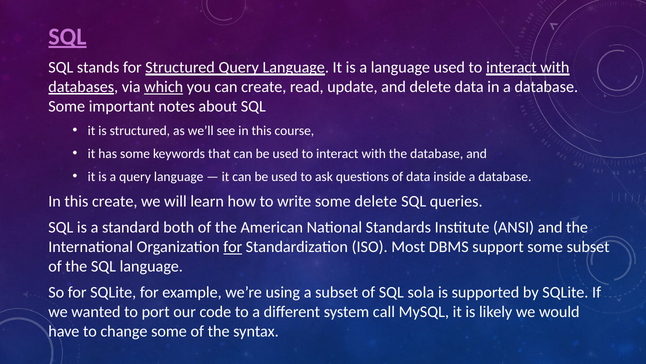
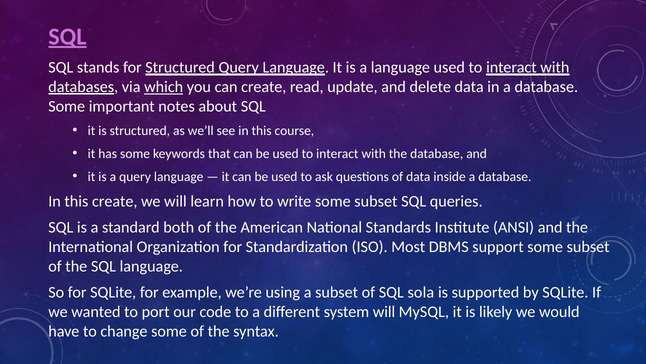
write some delete: delete -> subset
for at (233, 247) underline: present -> none
system call: call -> will
